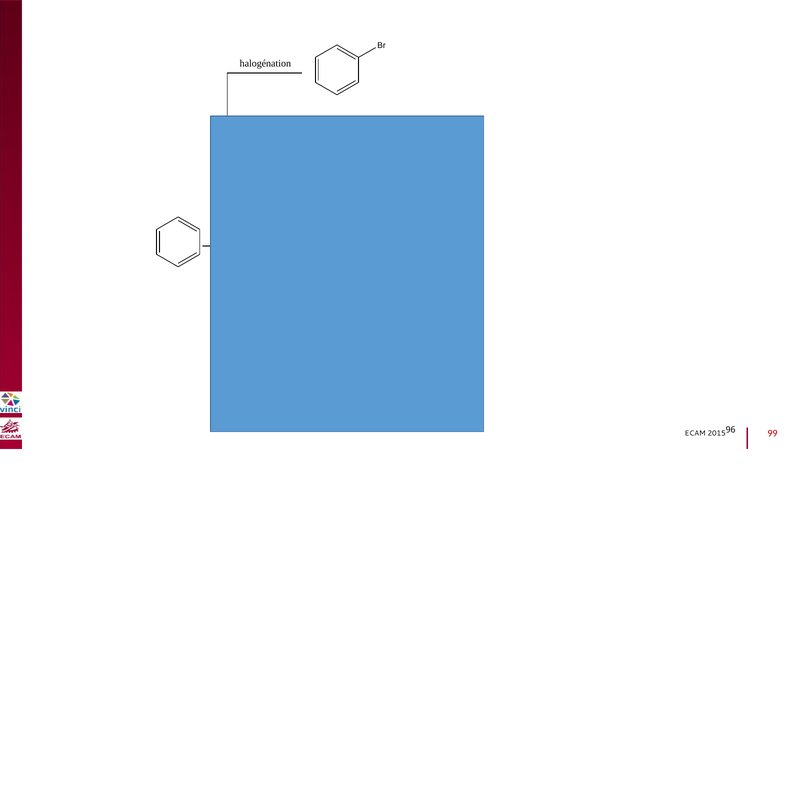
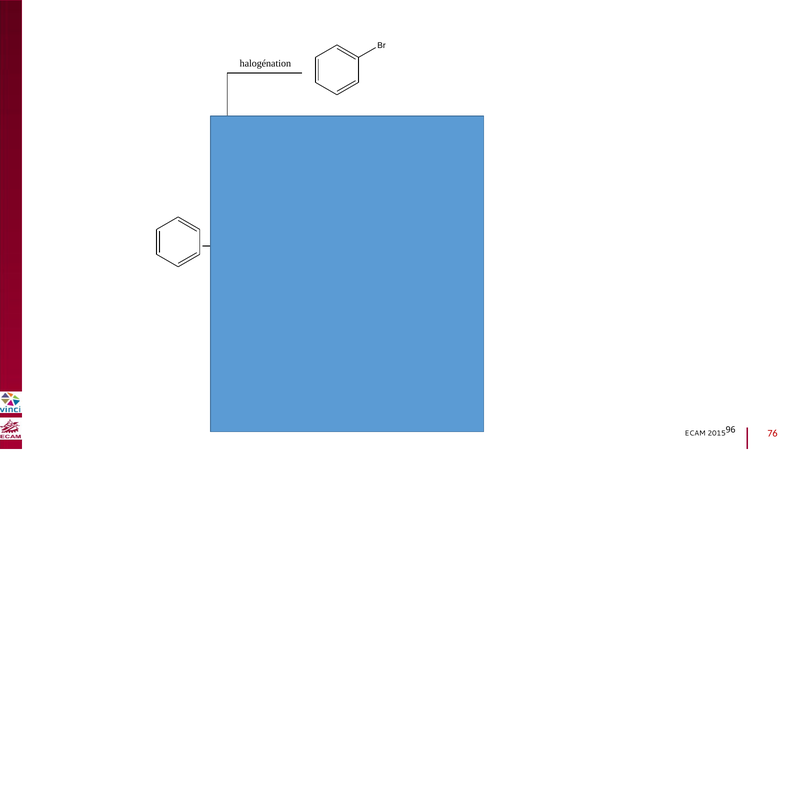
99: 99 -> 76
